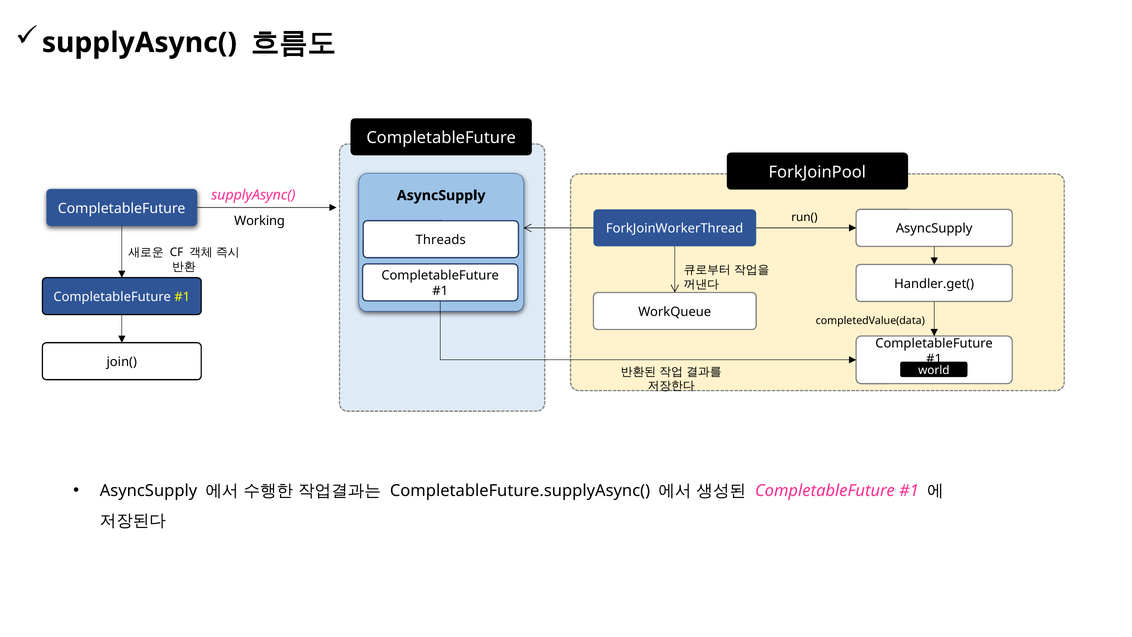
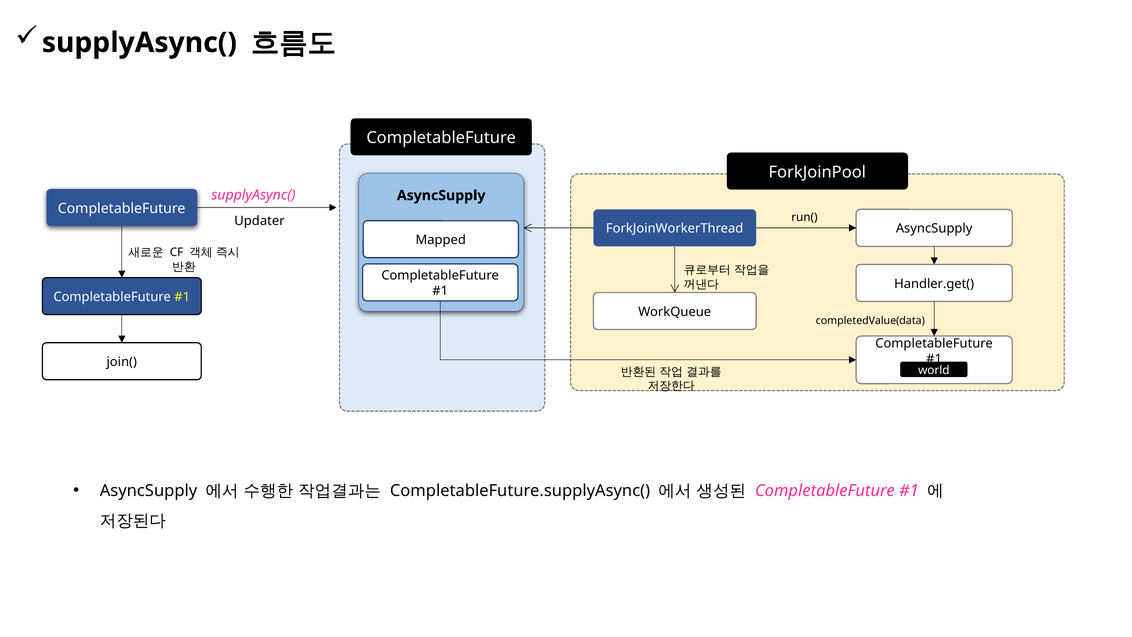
Working: Working -> Updater
Threads: Threads -> Mapped
